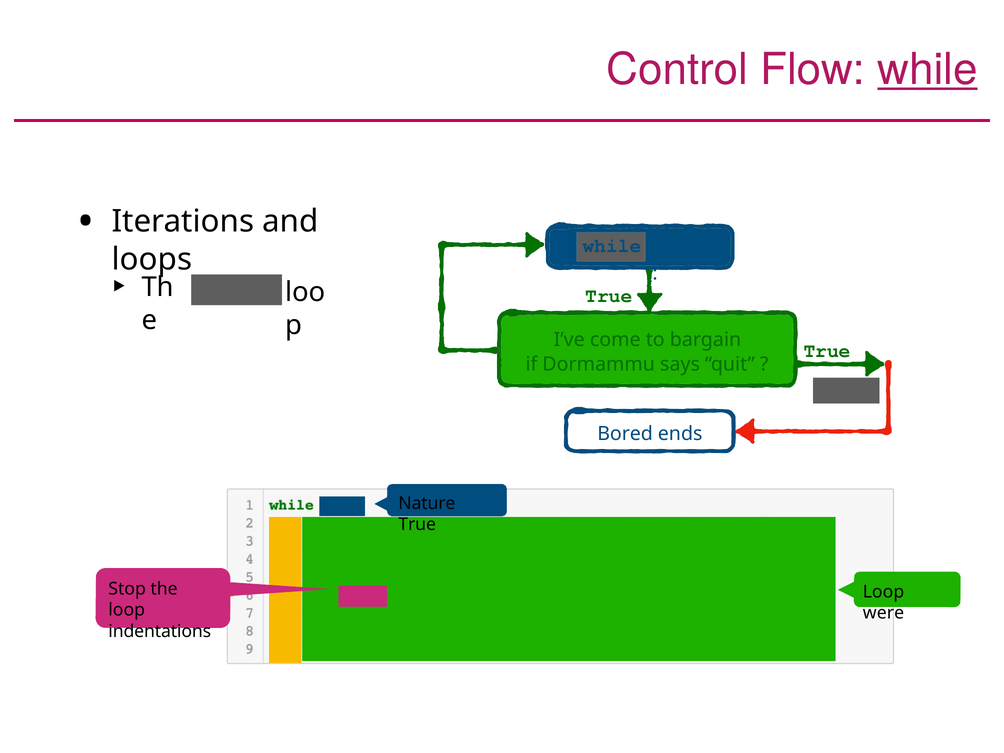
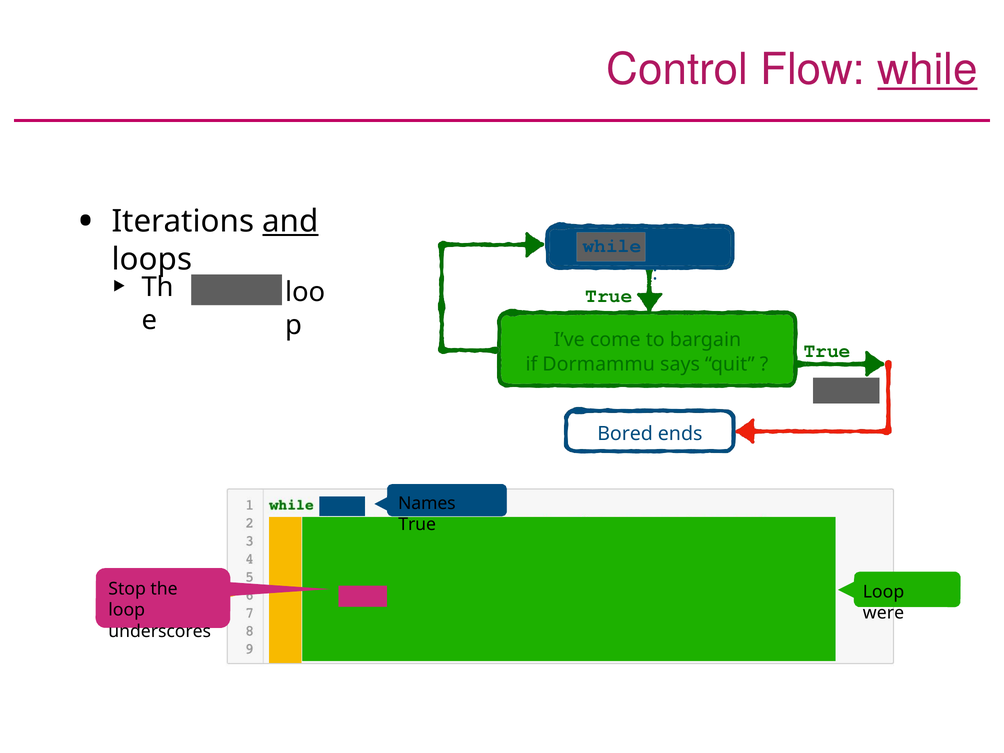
and underline: none -> present
Nature: Nature -> Names
indentations: indentations -> underscores
